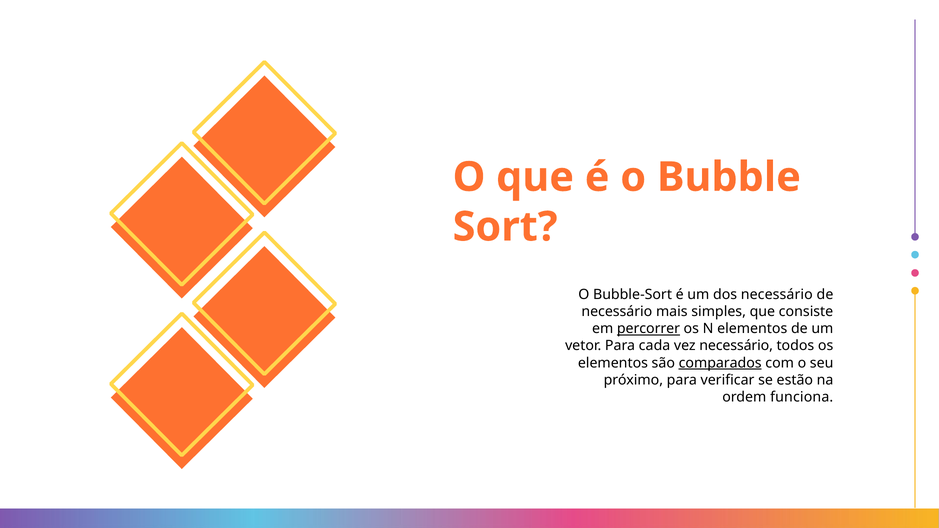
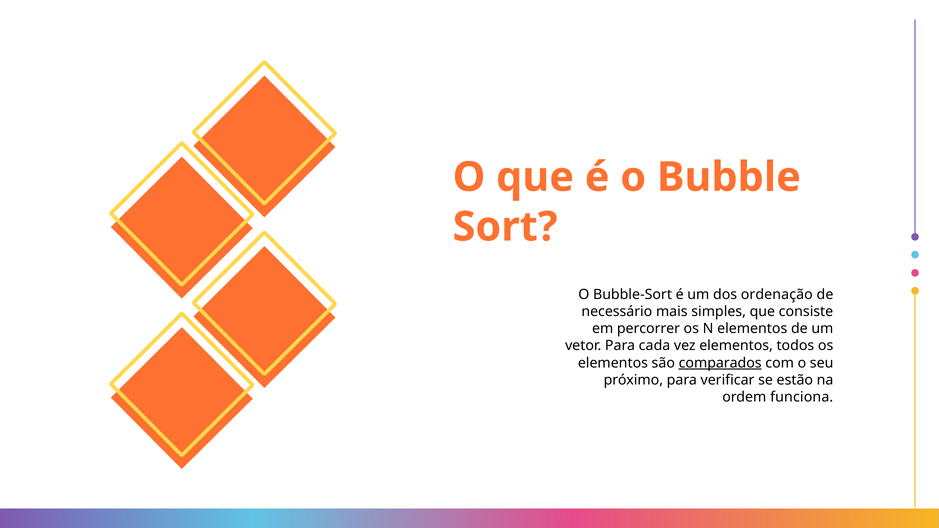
dos necessário: necessário -> ordenação
percorrer underline: present -> none
vez necessário: necessário -> elementos
